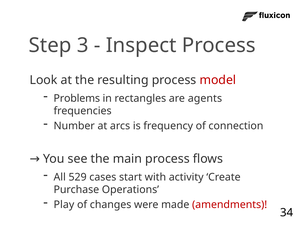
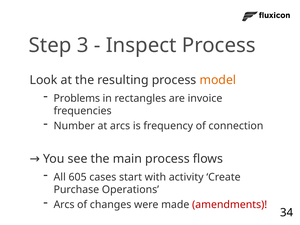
model colour: red -> orange
agents: agents -> invoice
529: 529 -> 605
Play at (64, 205): Play -> Arcs
